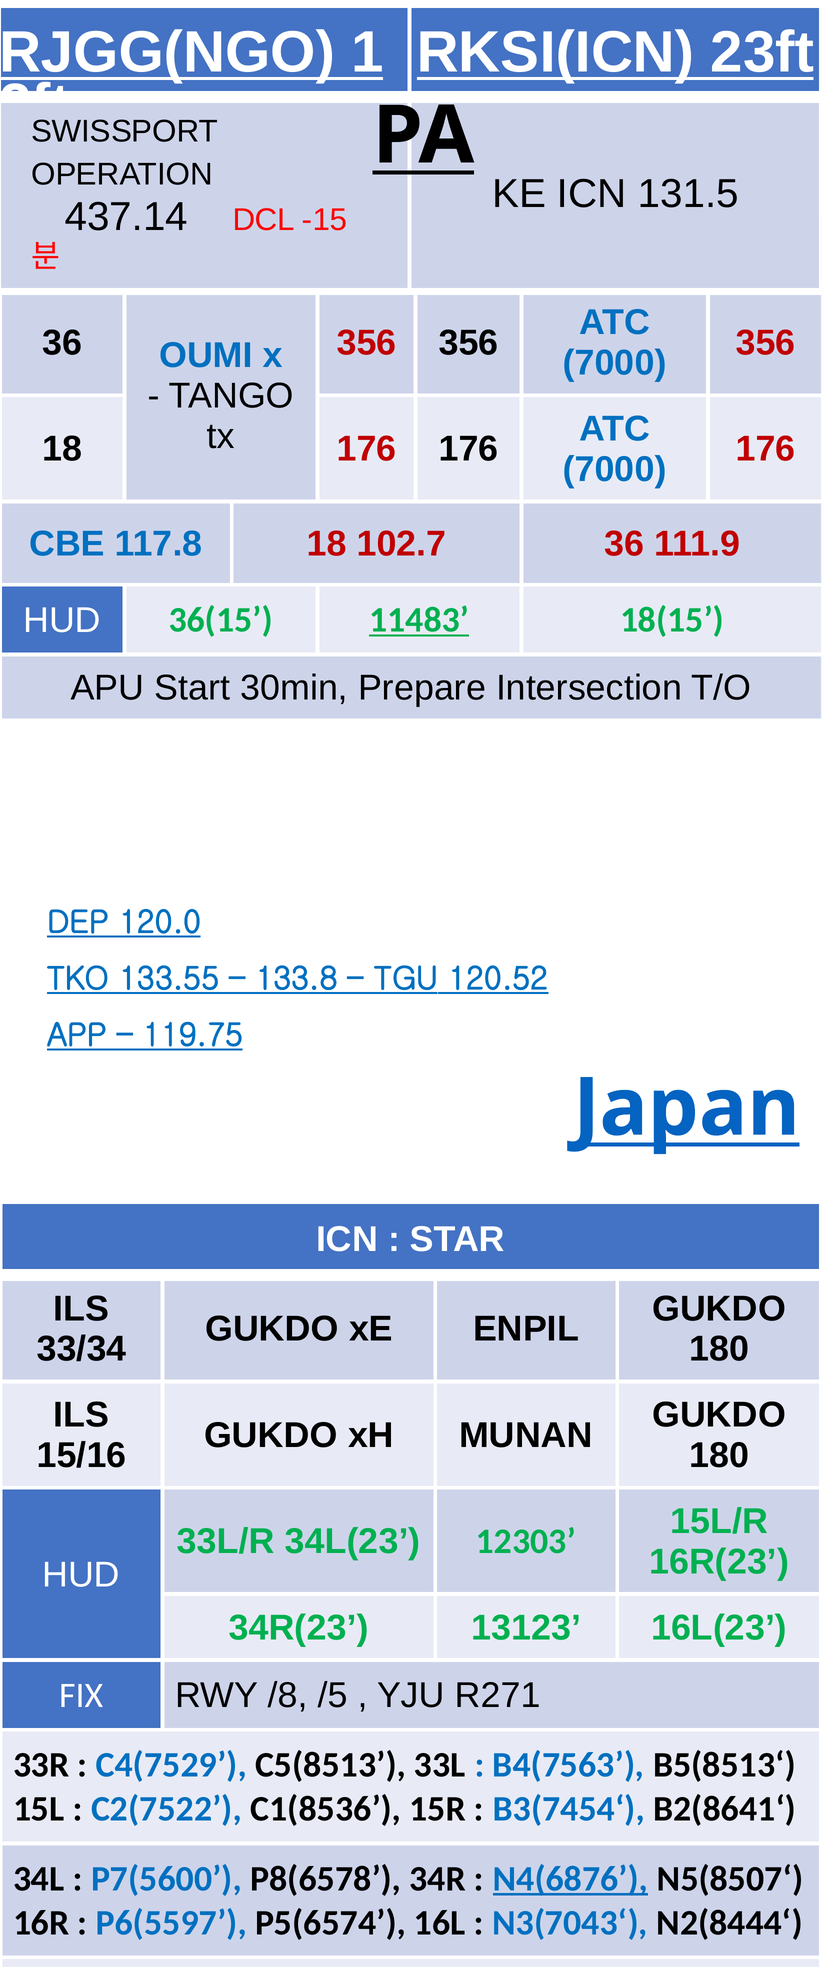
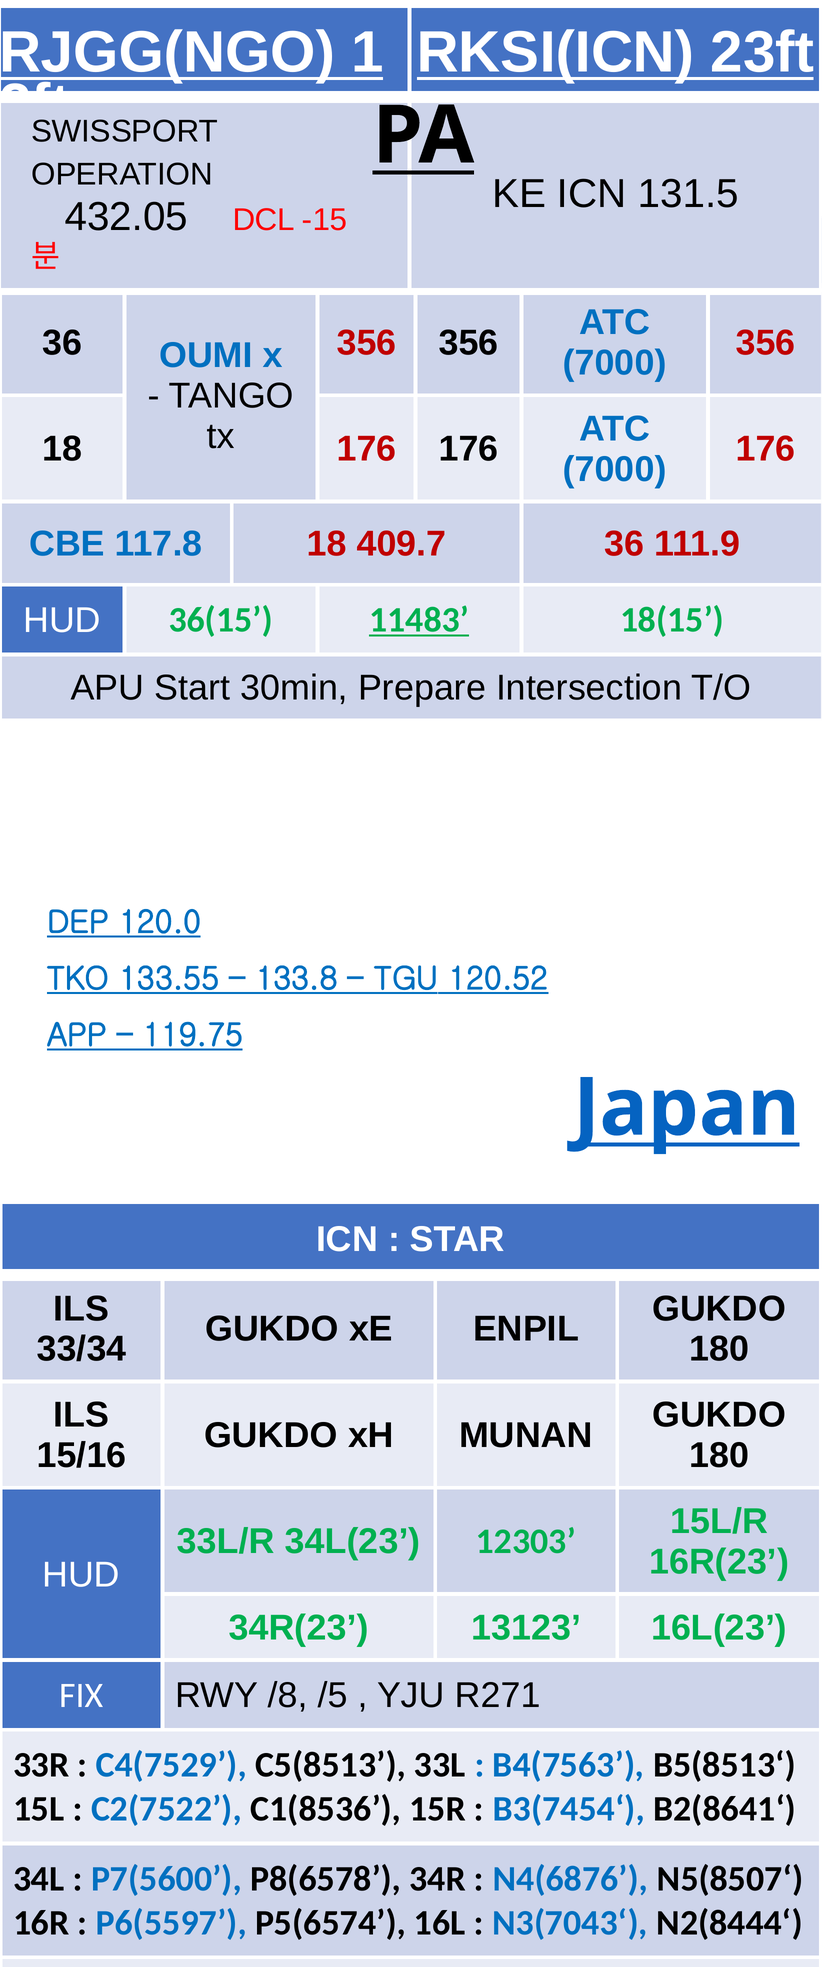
437.14: 437.14 -> 432.05
102.7: 102.7 -> 409.7
N4(6876 underline: present -> none
